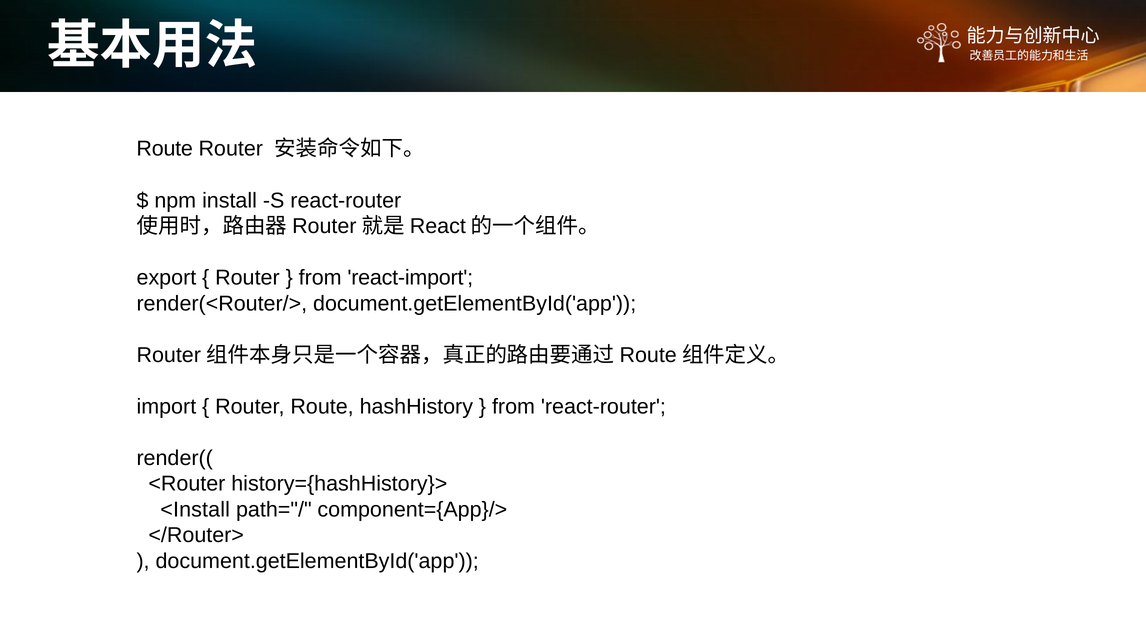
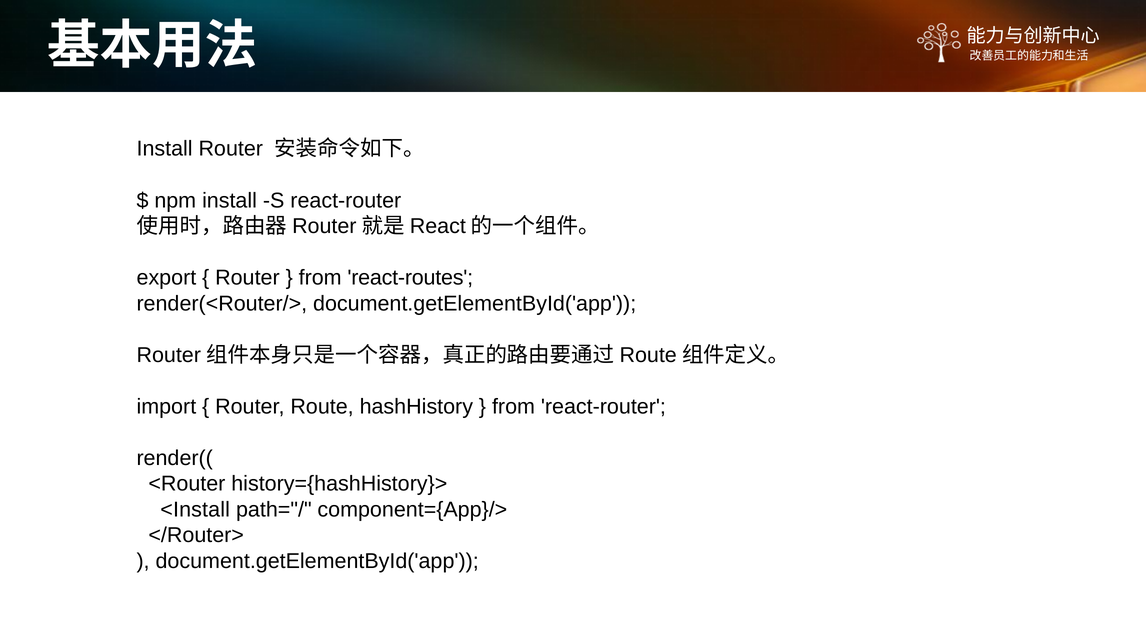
Route at (165, 149): Route -> Install
react-import: react-import -> react-routes
